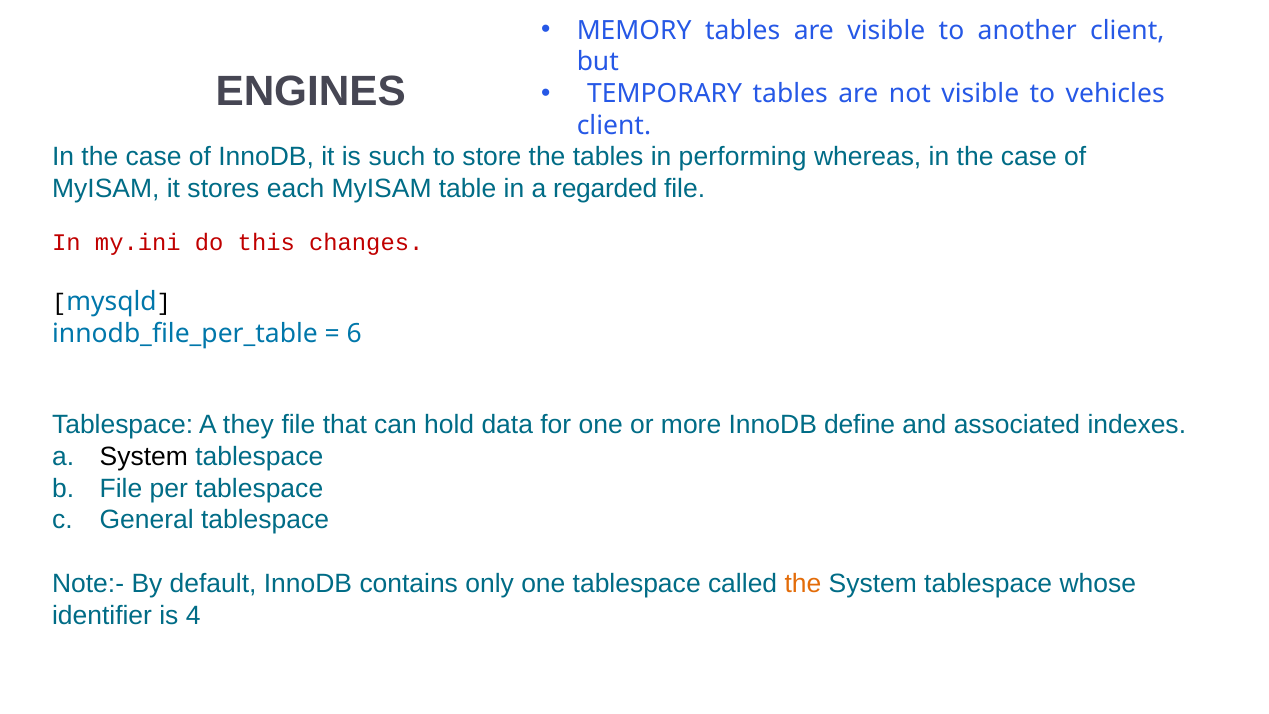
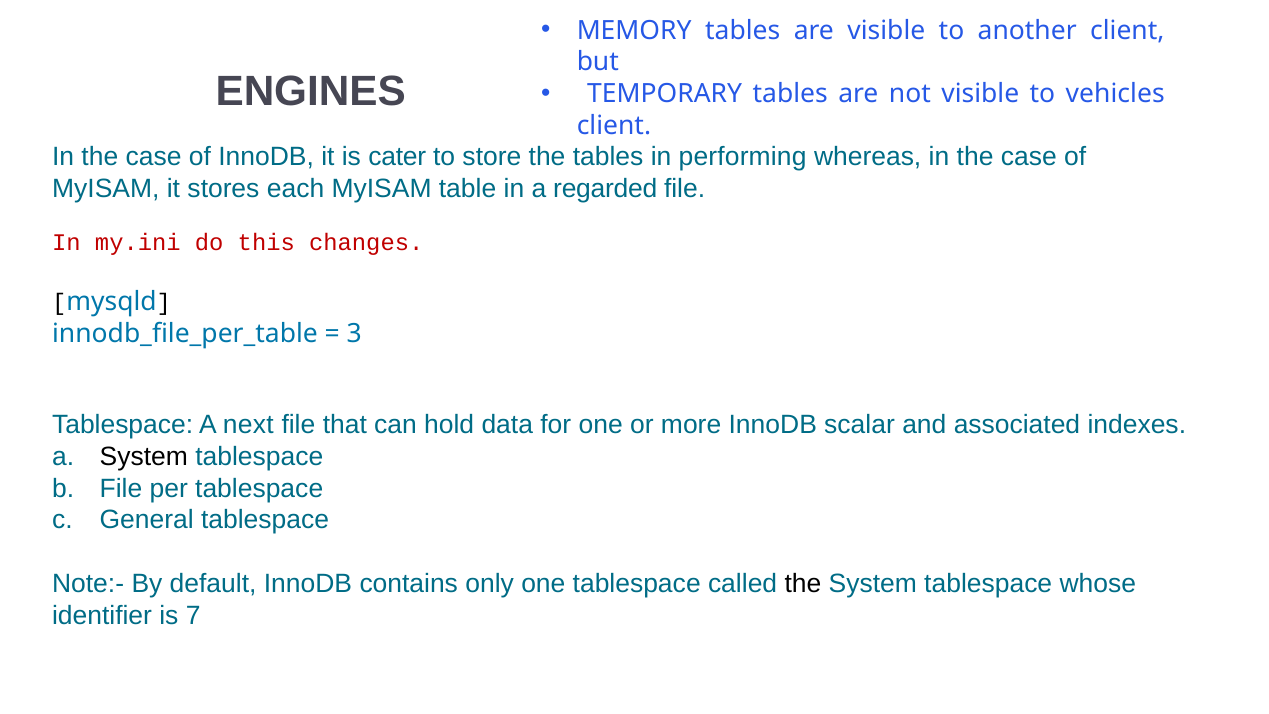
such: such -> cater
6: 6 -> 3
they: they -> next
define: define -> scalar
the at (803, 584) colour: orange -> black
4: 4 -> 7
